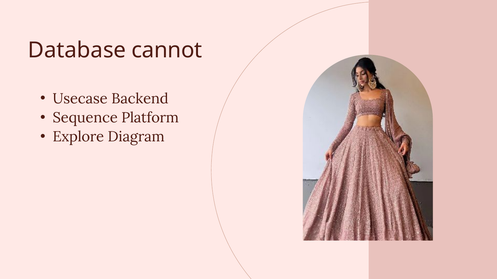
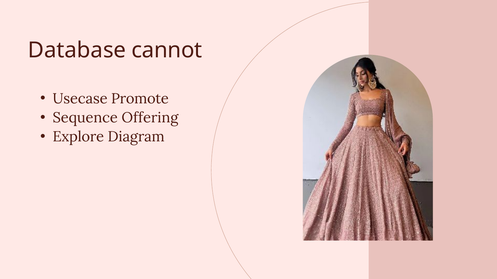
Backend: Backend -> Promote
Platform: Platform -> Offering
